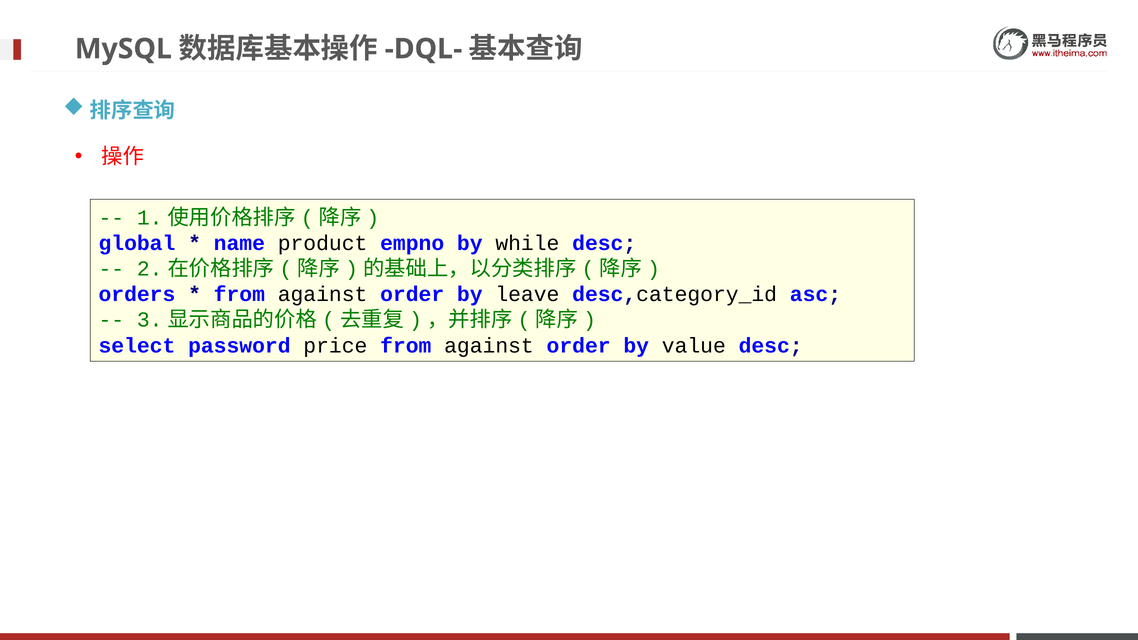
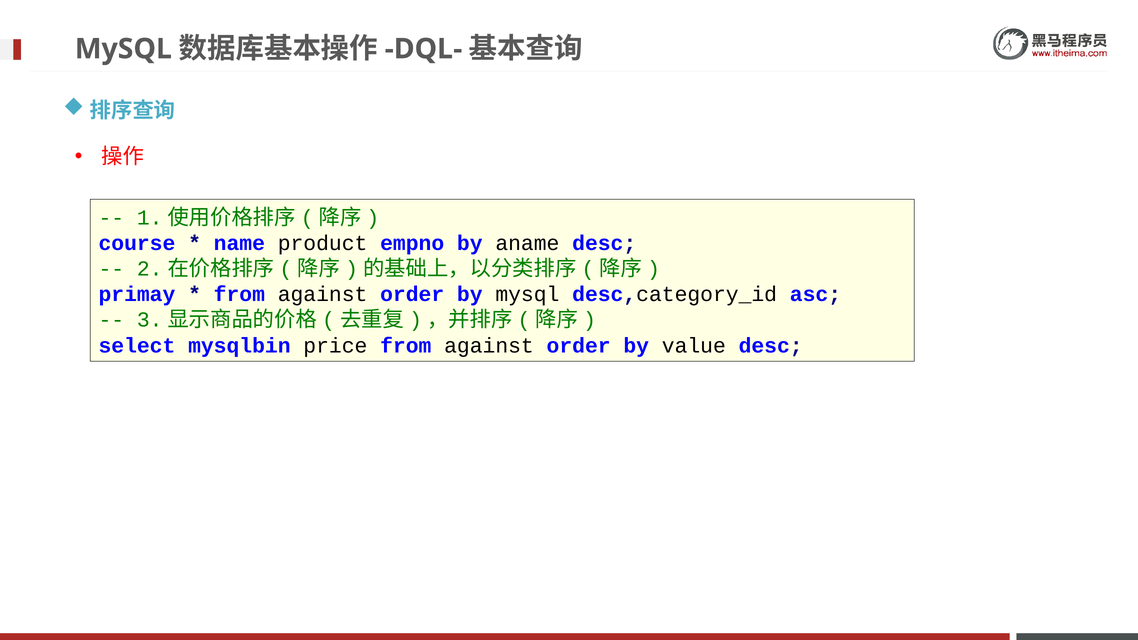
global: global -> course
while: while -> aname
orders: orders -> primay
by leave: leave -> mysql
password: password -> mysqlbin
